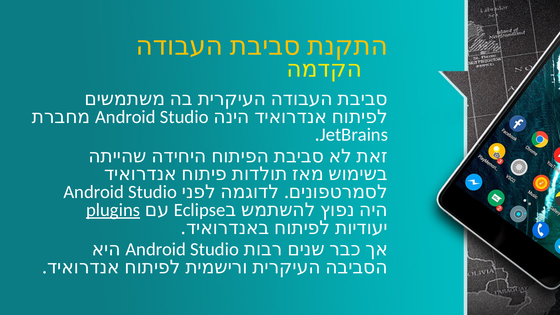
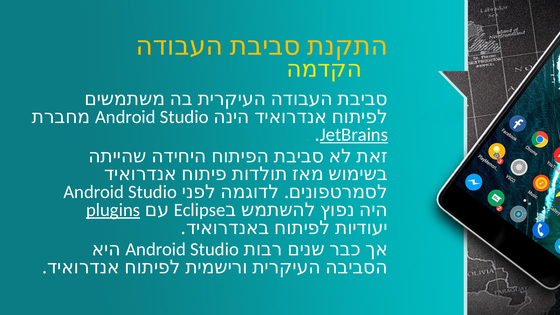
JetBrains underline: none -> present
